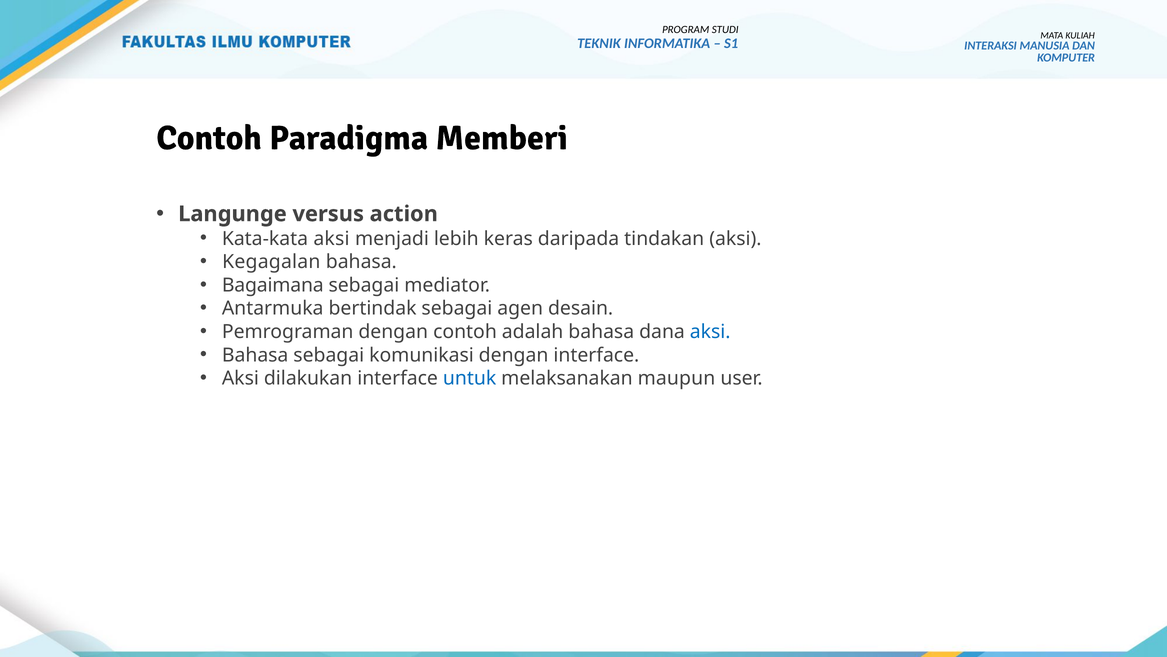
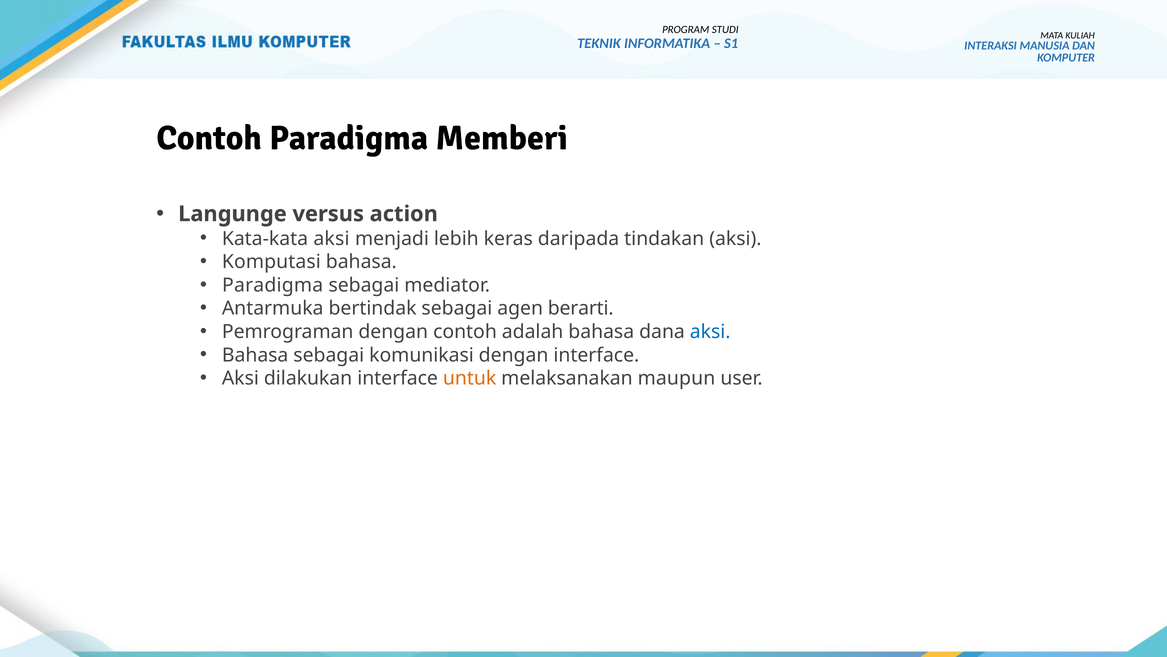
Kegagalan: Kegagalan -> Komputasi
Bagaimana at (273, 285): Bagaimana -> Paradigma
desain: desain -> berarti
untuk colour: blue -> orange
